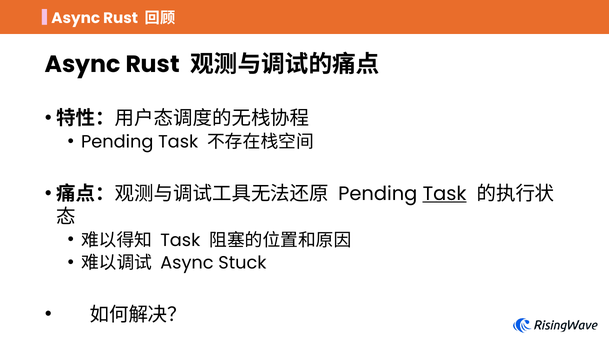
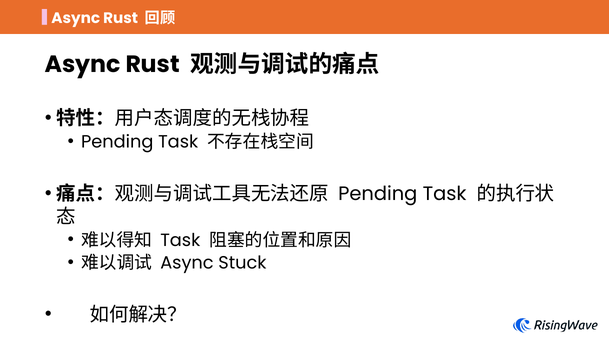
Task at (445, 194) underline: present -> none
